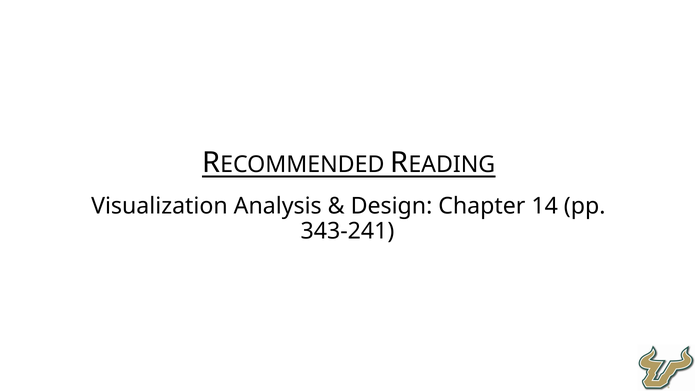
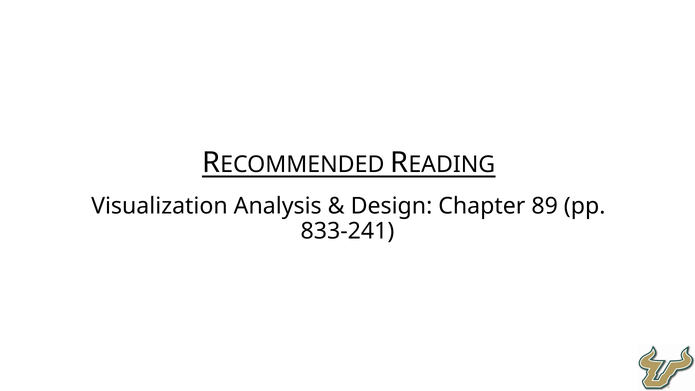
14: 14 -> 89
343-241: 343-241 -> 833-241
